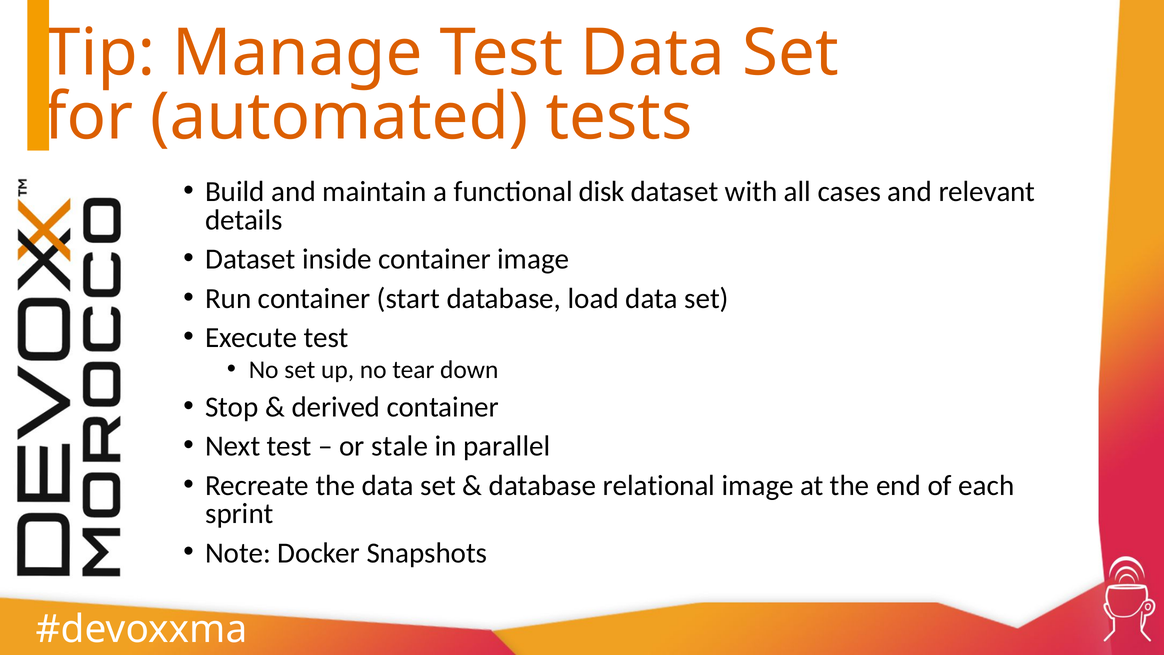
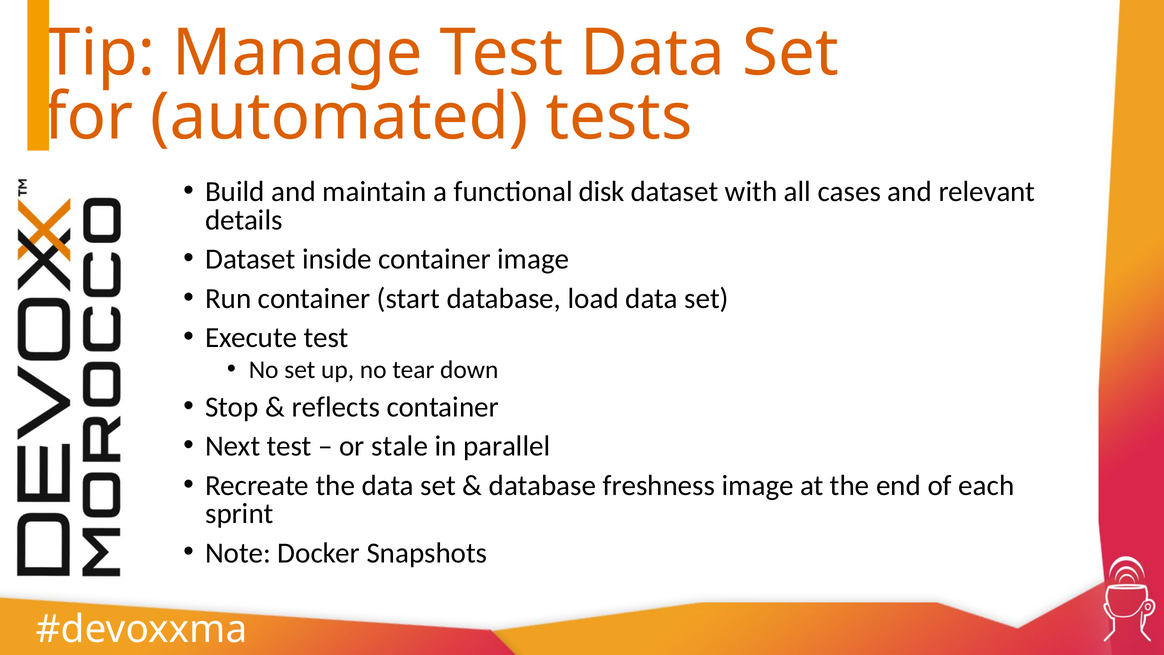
derived: derived -> reflects
relational: relational -> freshness
